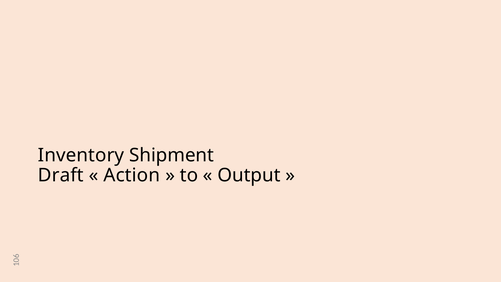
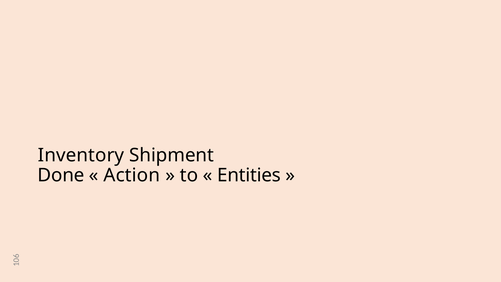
Draft: Draft -> Done
Output: Output -> Entities
